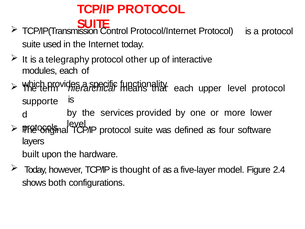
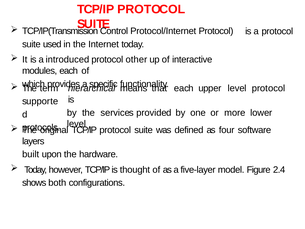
telegraphy: telegraphy -> introduced
